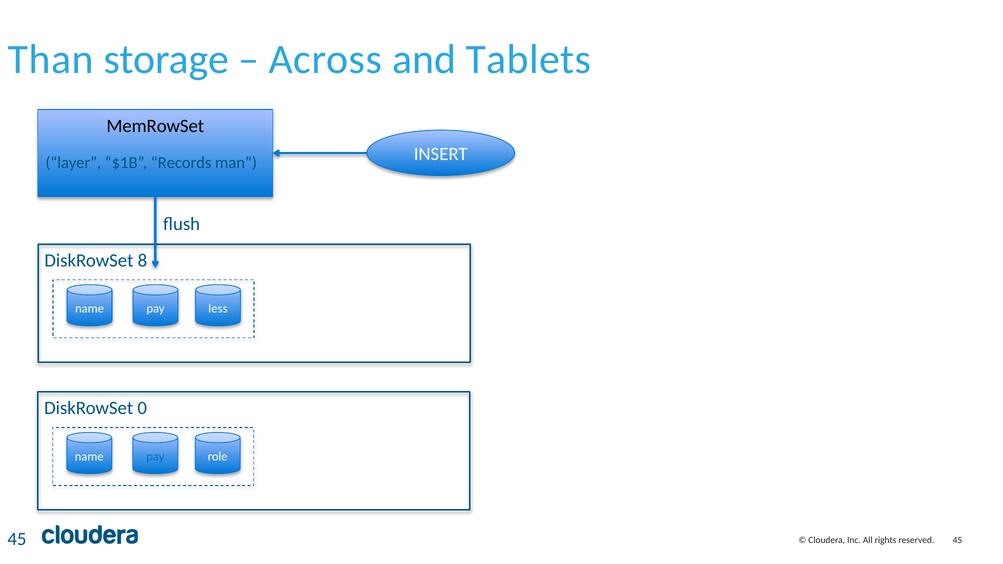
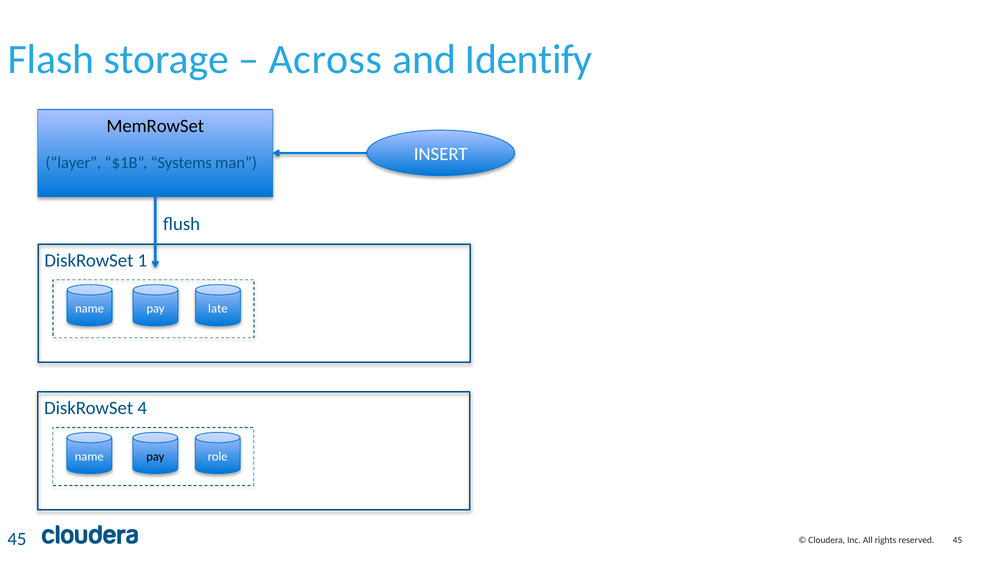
Than: Than -> Flash
Tablets: Tablets -> Identify
Records: Records -> Systems
8: 8 -> 1
less: less -> late
0: 0 -> 4
pay at (155, 457) colour: blue -> black
